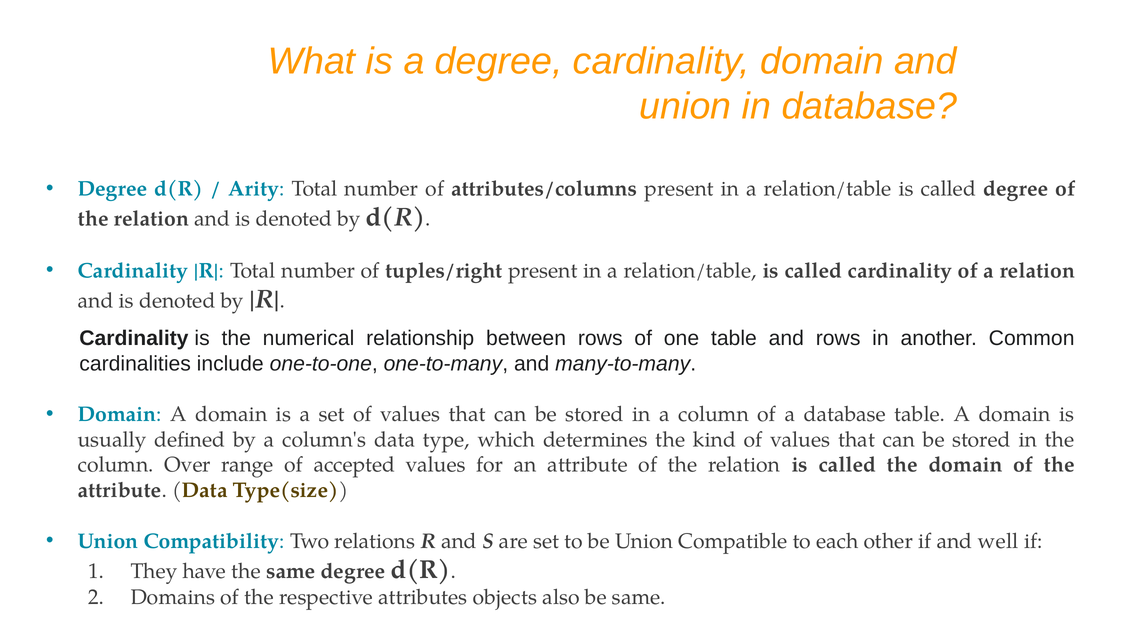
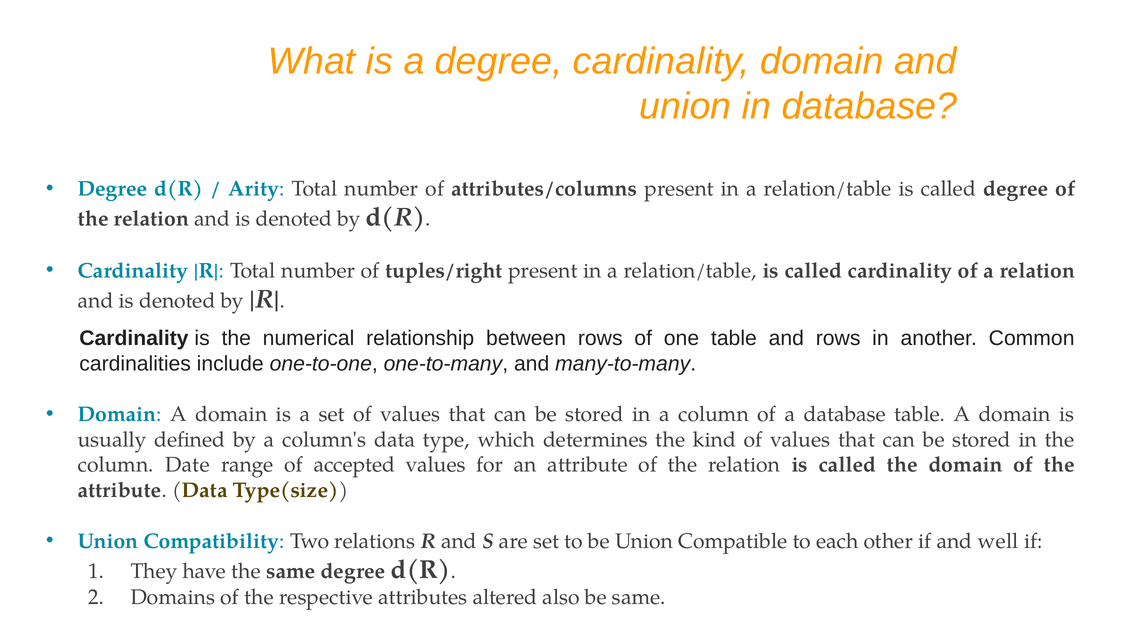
Over: Over -> Date
objects: objects -> altered
